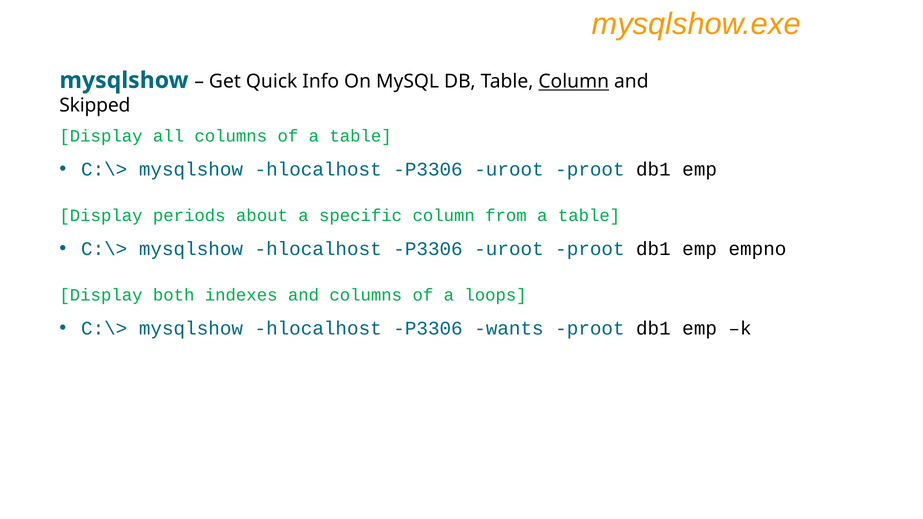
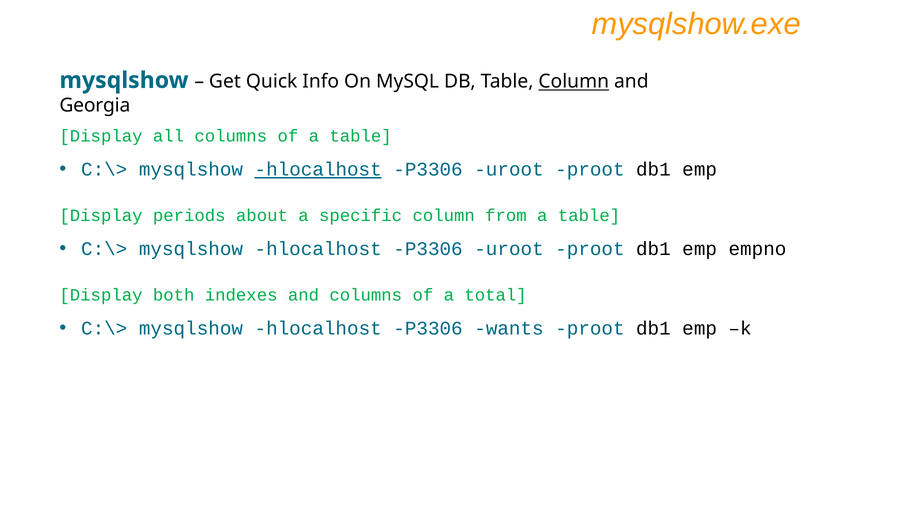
Skipped: Skipped -> Georgia
hlocalhost at (318, 169) underline: none -> present
loops: loops -> total
